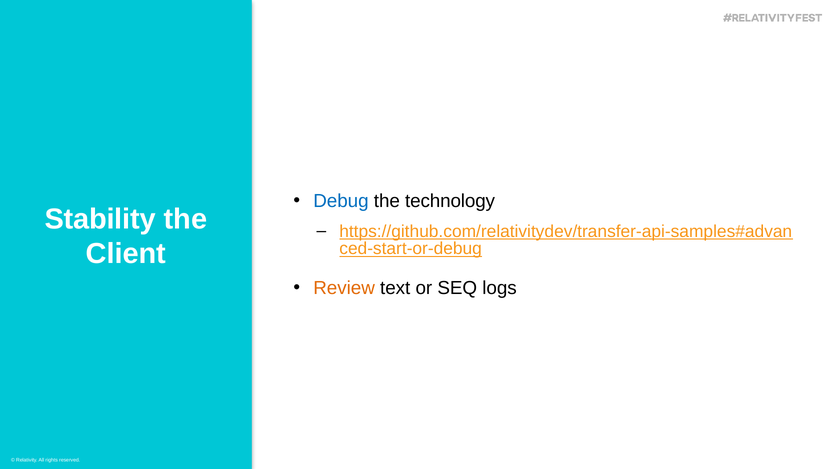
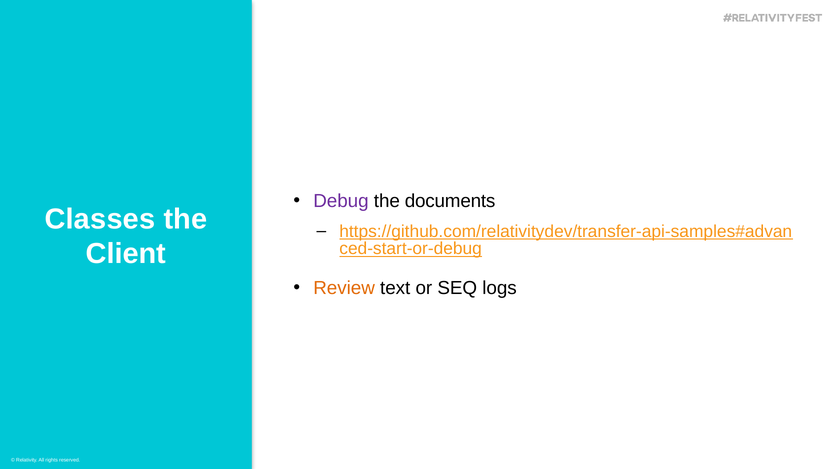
Debug colour: blue -> purple
technology: technology -> documents
Stability: Stability -> Classes
